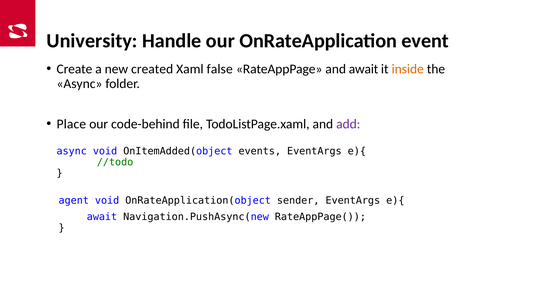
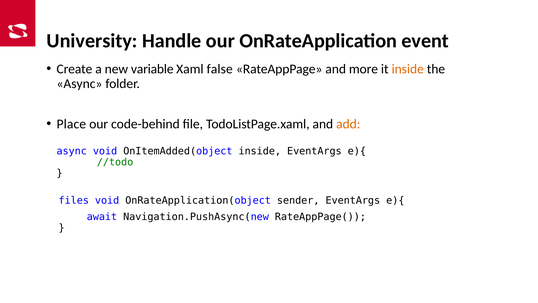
created: created -> variable
and await: await -> more
add colour: purple -> orange
OnItemAdded(object events: events -> inside
agent: agent -> files
